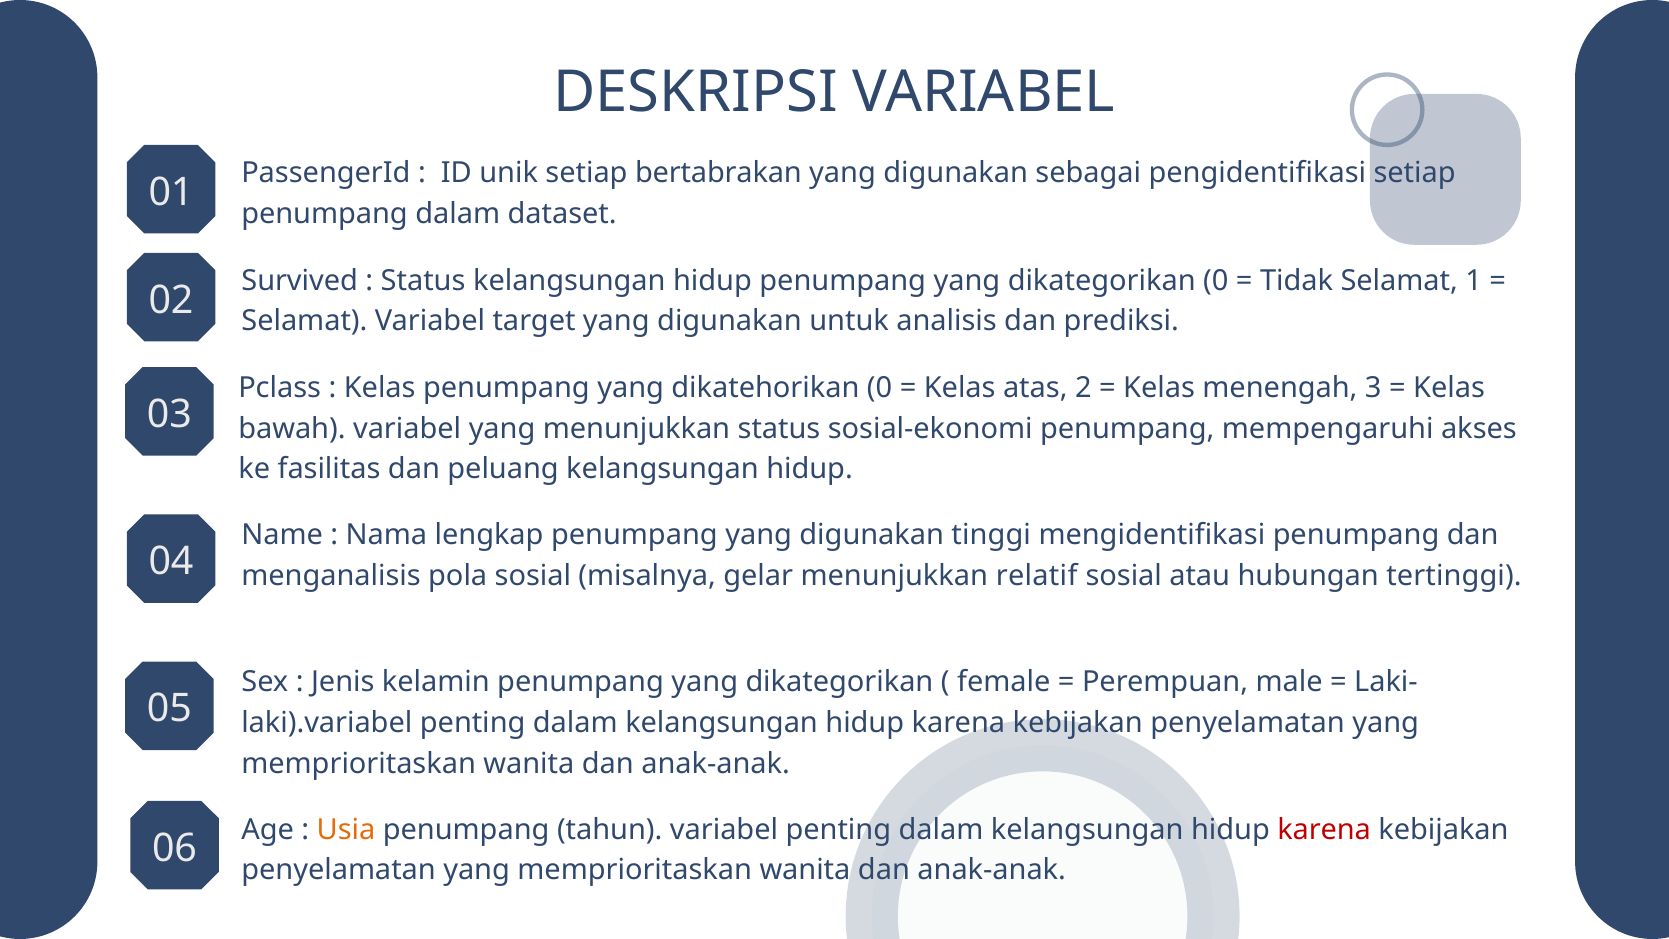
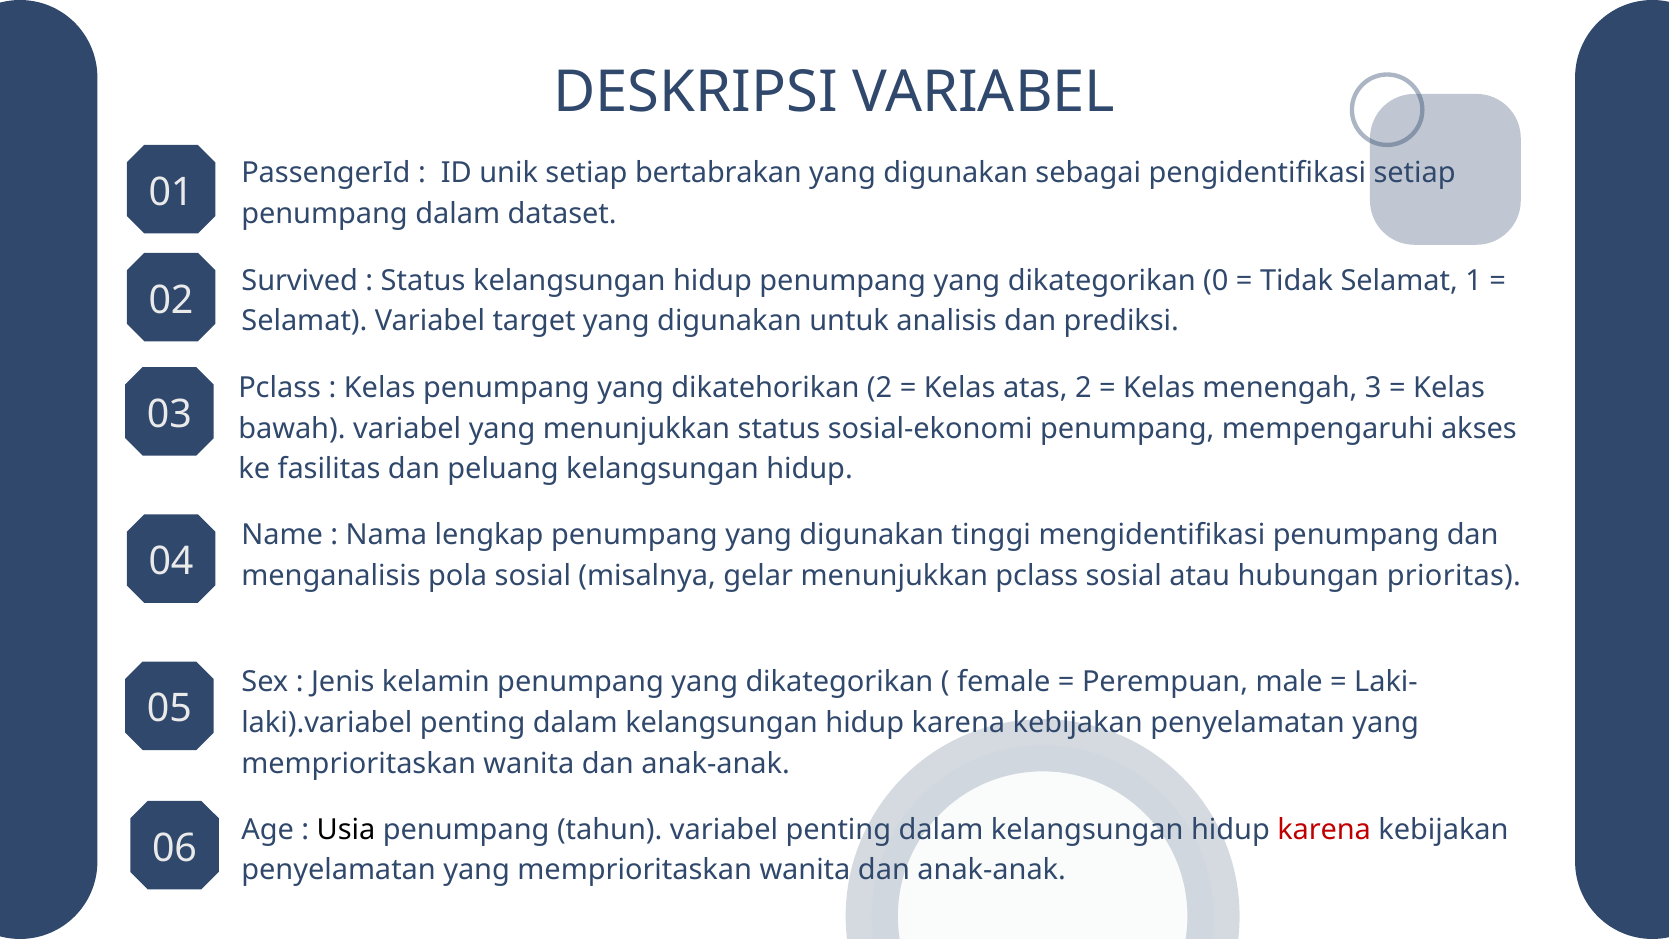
dikatehorikan 0: 0 -> 2
menunjukkan relatif: relatif -> pclass
tertinggi: tertinggi -> prioritas
Usia colour: orange -> black
